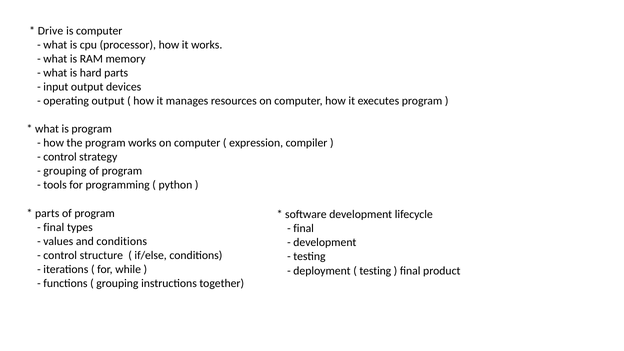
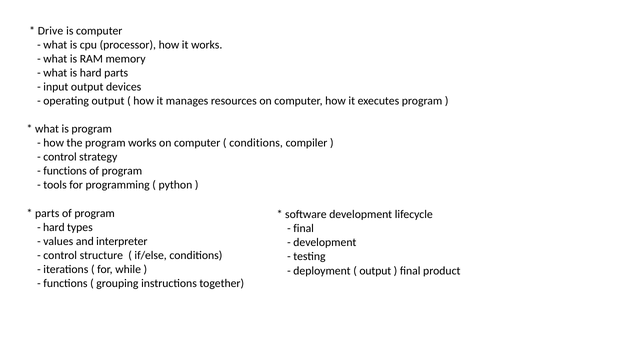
expression at (256, 143): expression -> conditions
grouping at (65, 171): grouping -> functions
final at (54, 227): final -> hard
and conditions: conditions -> interpreter
testing at (375, 271): testing -> output
